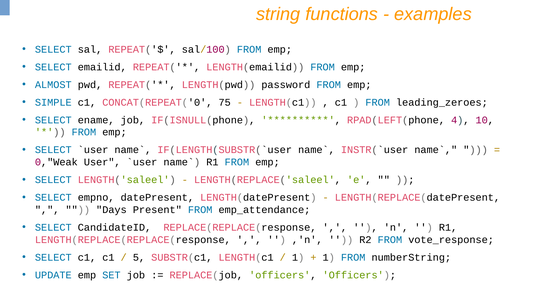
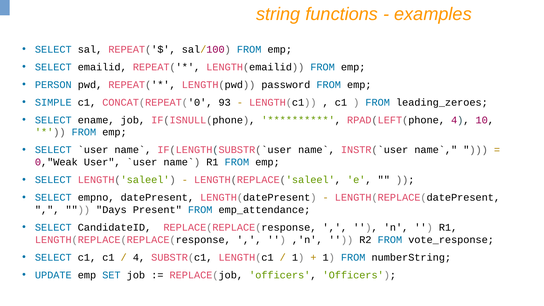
ALMOST: ALMOST -> PERSON
75: 75 -> 93
5 at (139, 257): 5 -> 4
